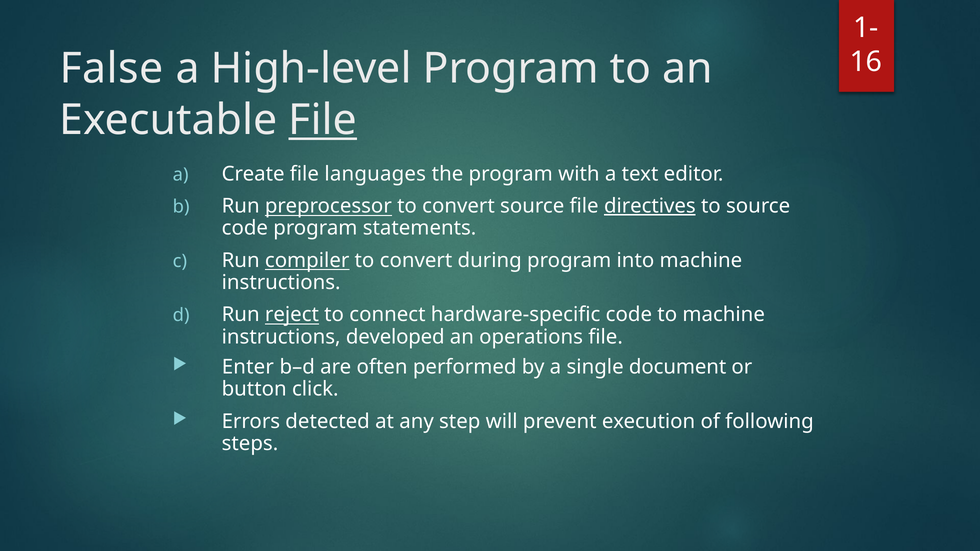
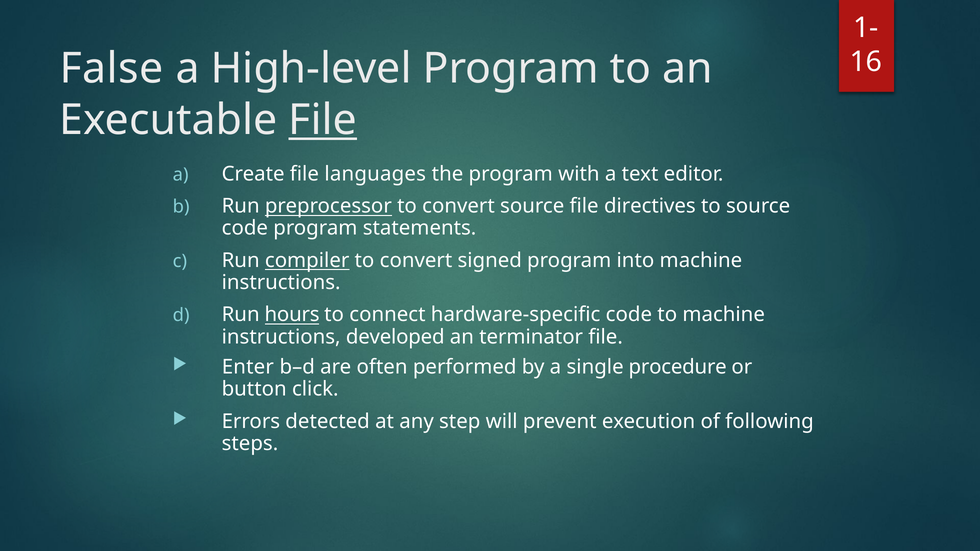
directives underline: present -> none
during: during -> signed
reject: reject -> hours
operations: operations -> terminator
document: document -> procedure
